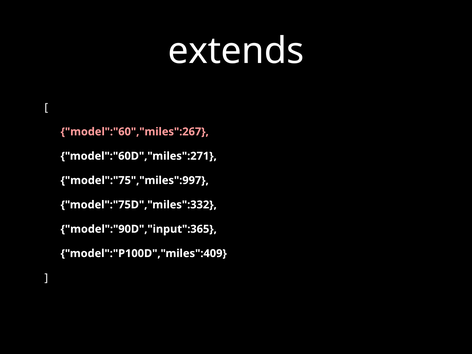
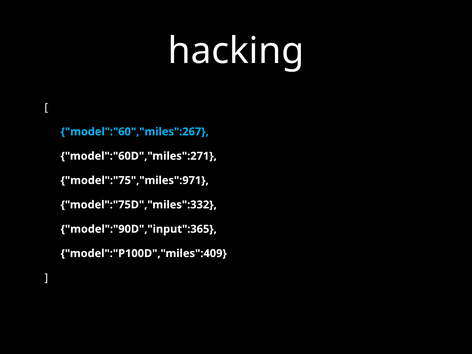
extends: extends -> hacking
model":"60","miles":267 colour: pink -> light blue
model":"75","miles":997: model":"75","miles":997 -> model":"75","miles":971
